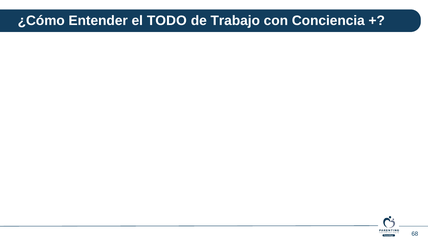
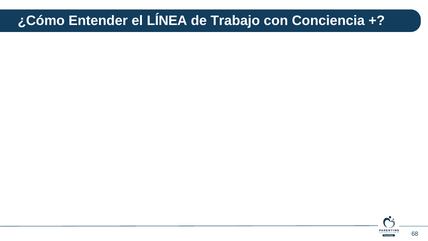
TODO: TODO -> LÍNEA
